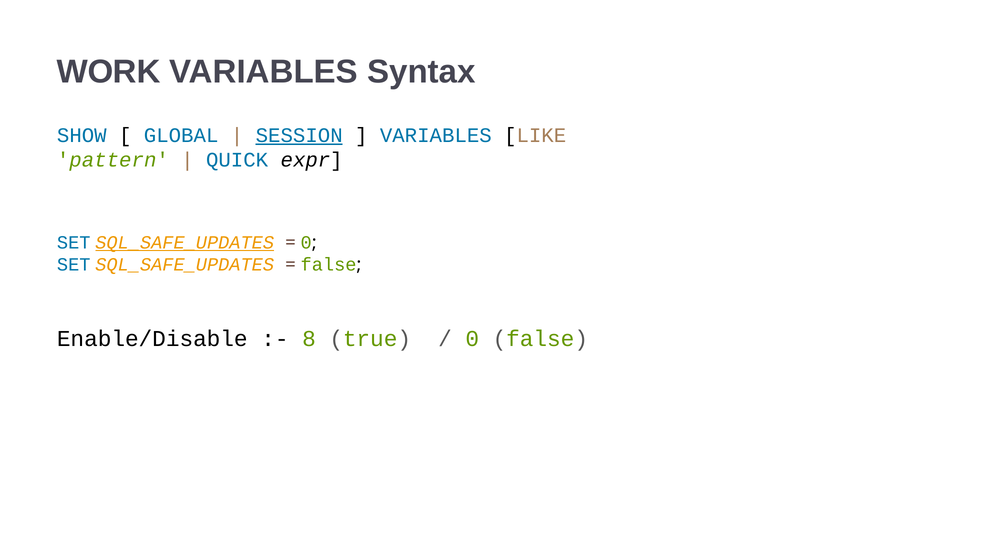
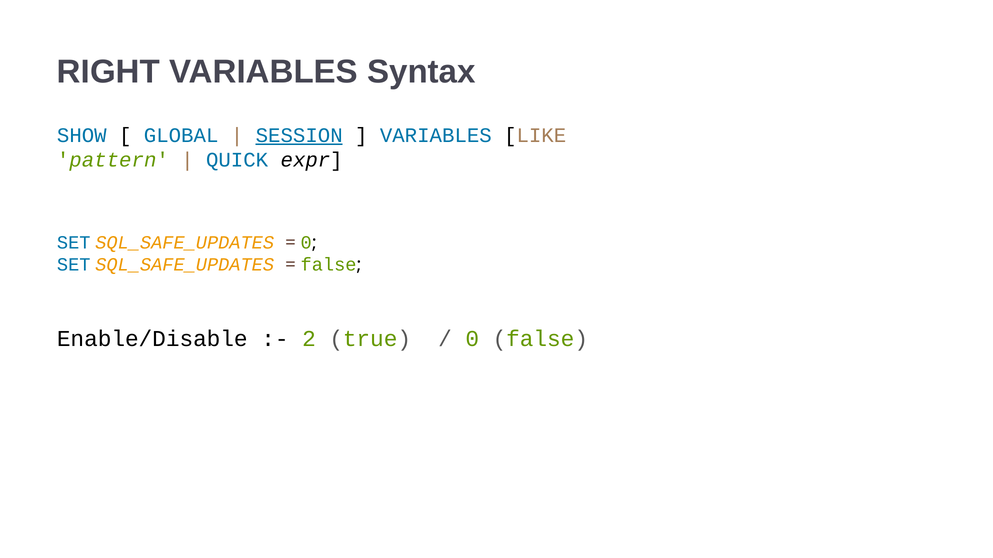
WORK: WORK -> RIGHT
SQL_SAFE_UPDATES at (185, 243) underline: present -> none
8: 8 -> 2
